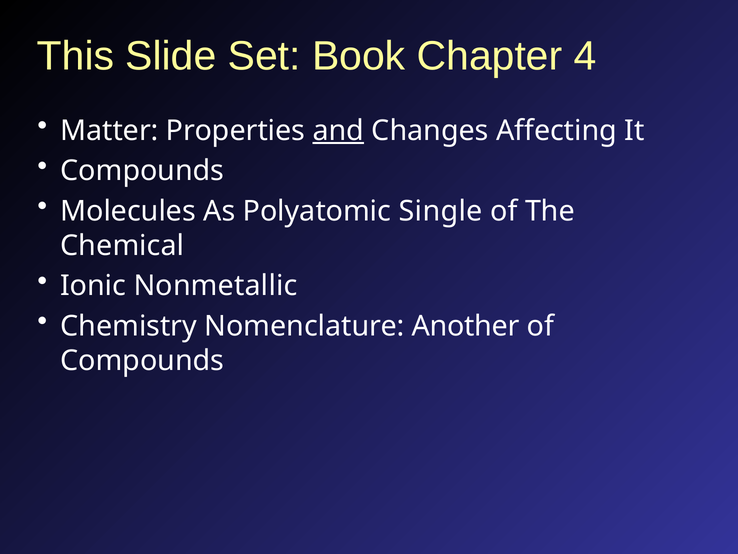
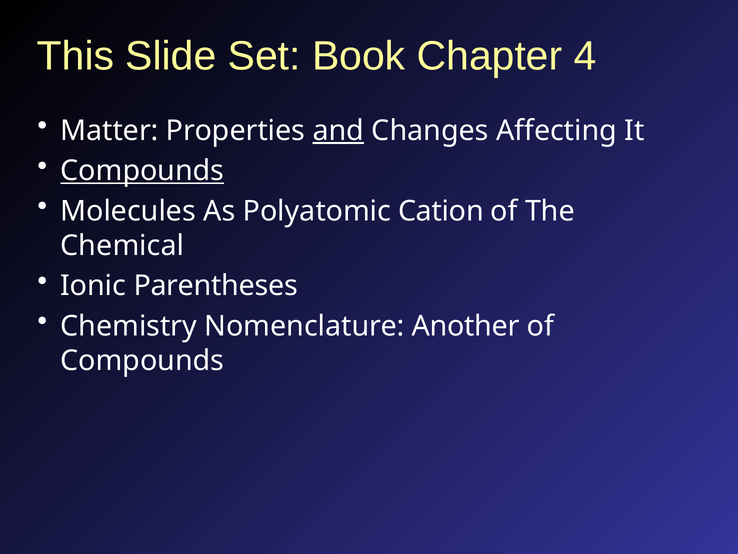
Compounds at (142, 171) underline: none -> present
Single: Single -> Cation
Nonmetallic: Nonmetallic -> Parentheses
